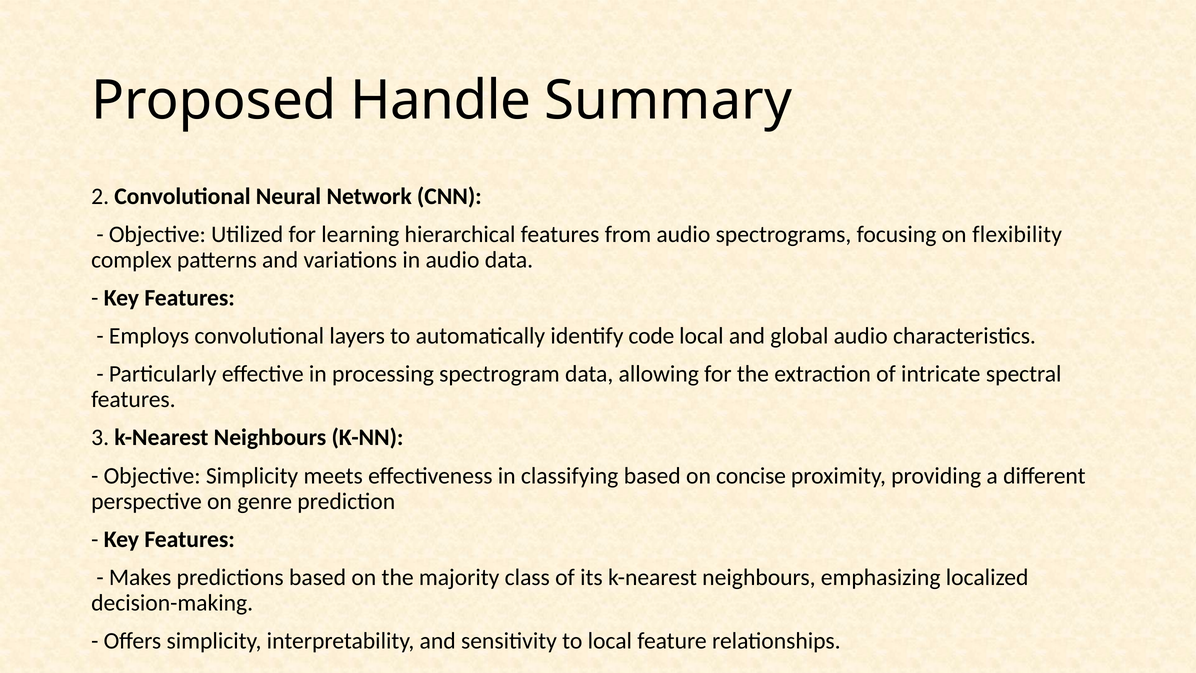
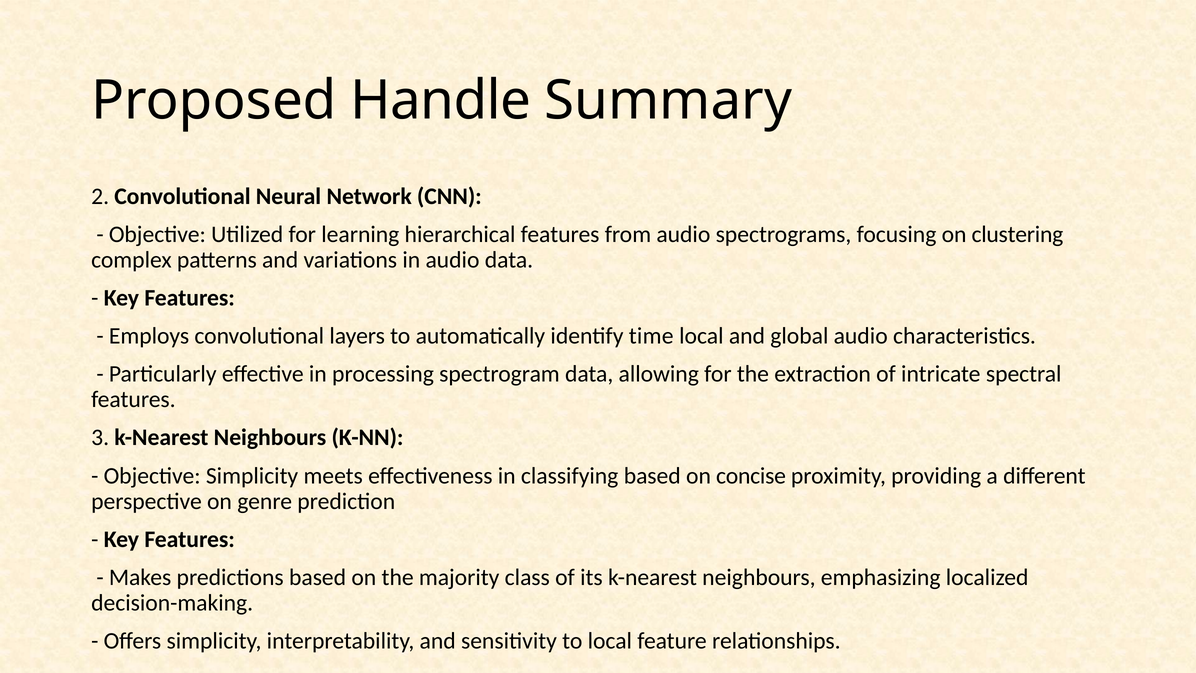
flexibility: flexibility -> clustering
code: code -> time
